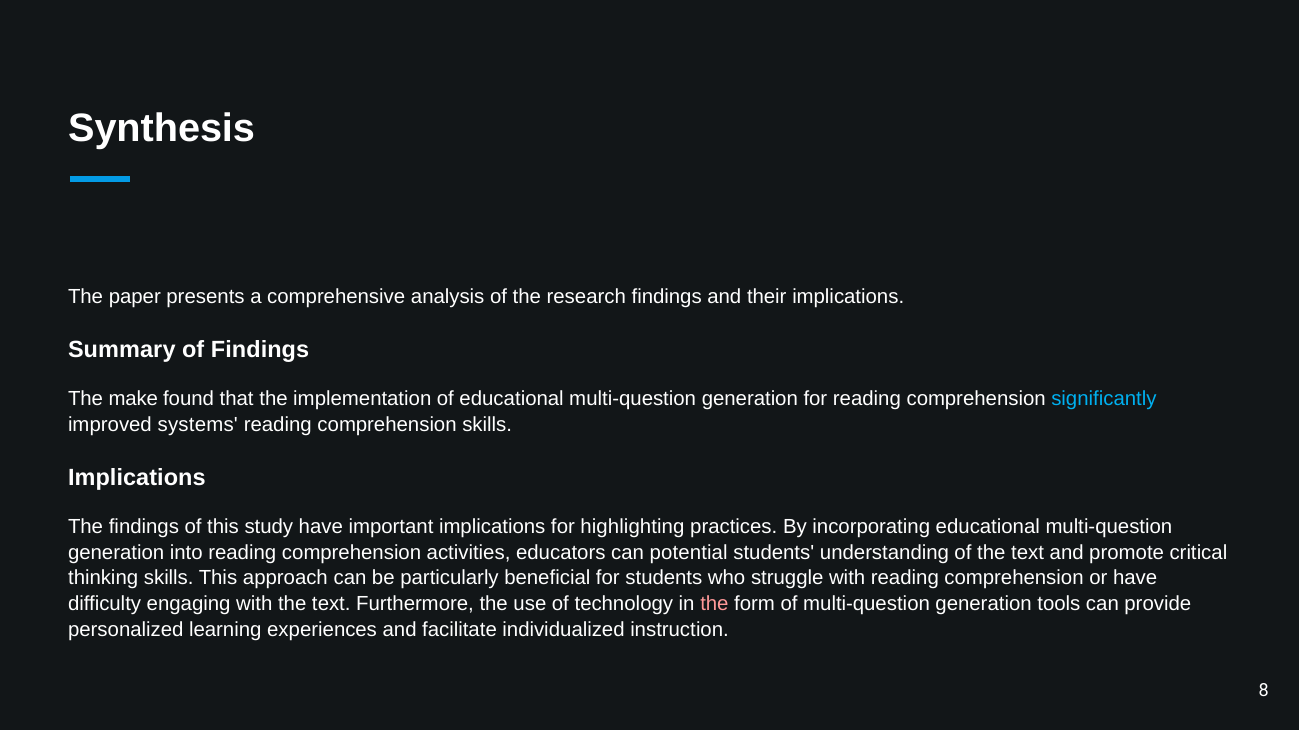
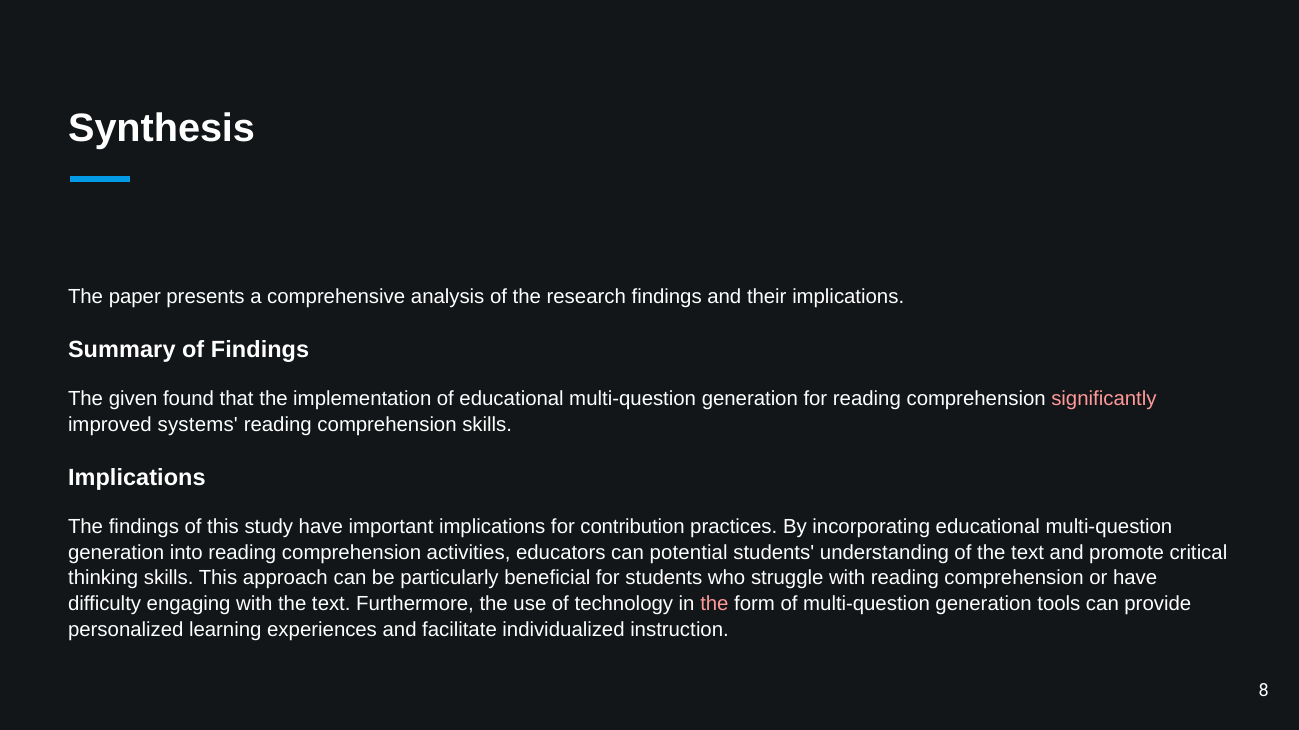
make: make -> given
significantly colour: light blue -> pink
highlighting: highlighting -> contribution
